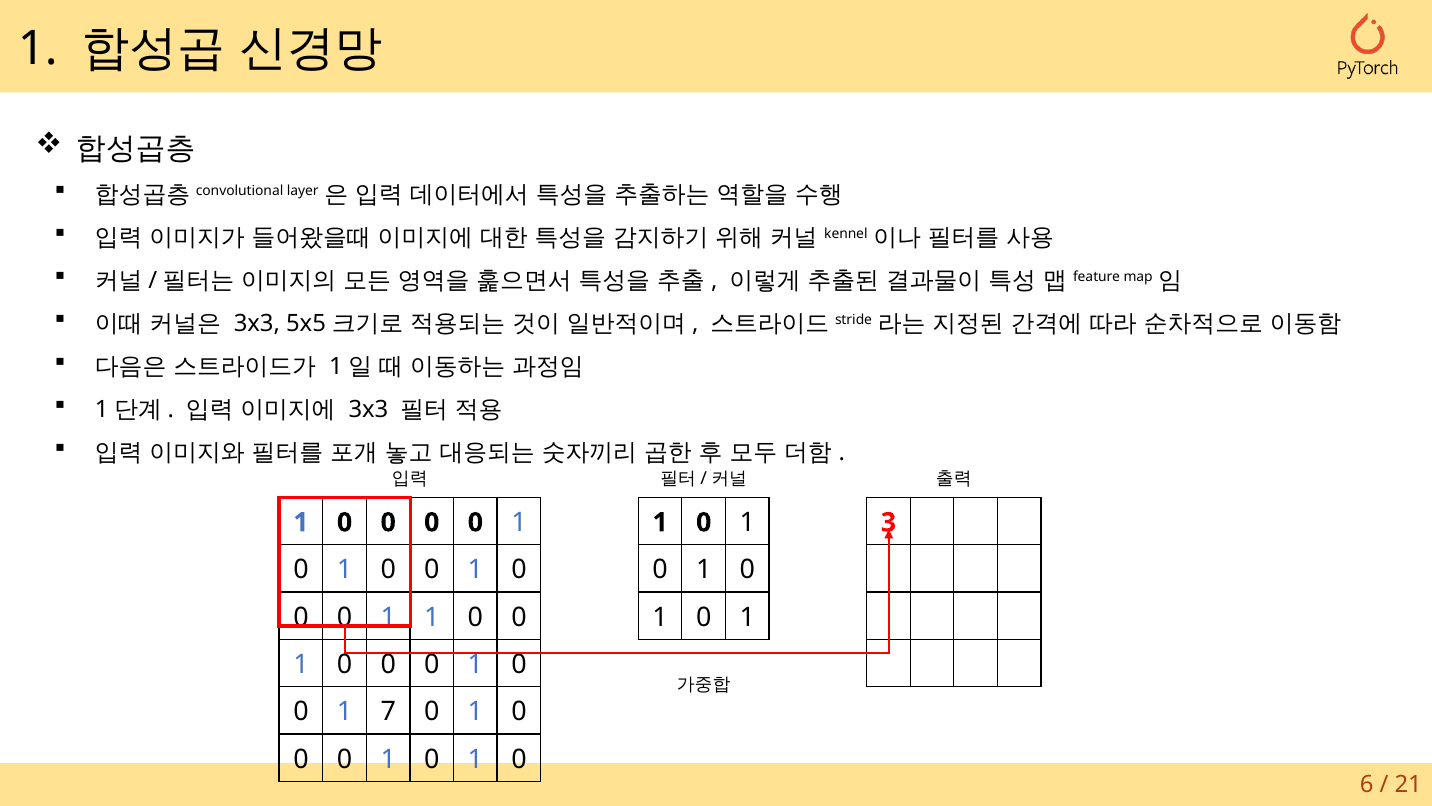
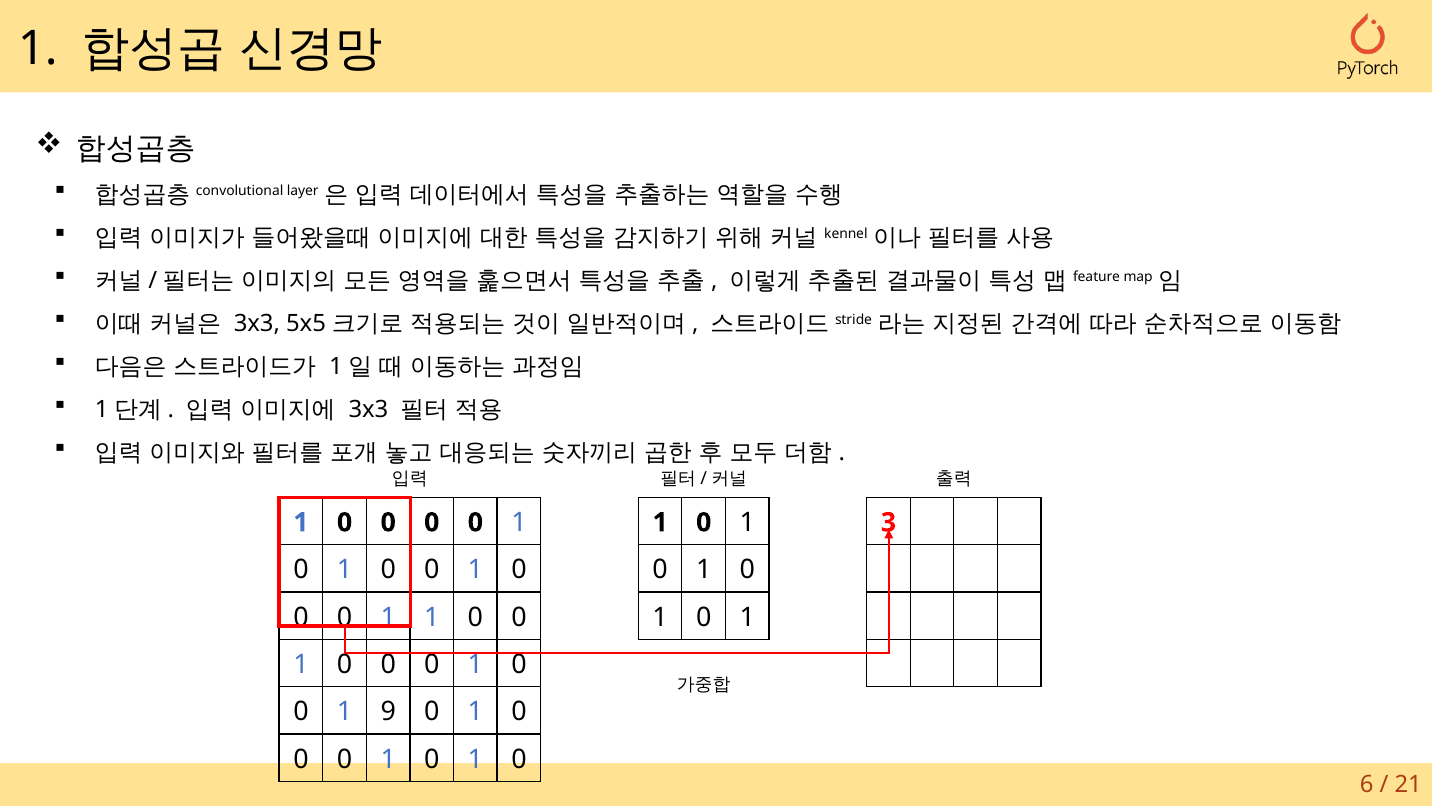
7: 7 -> 9
